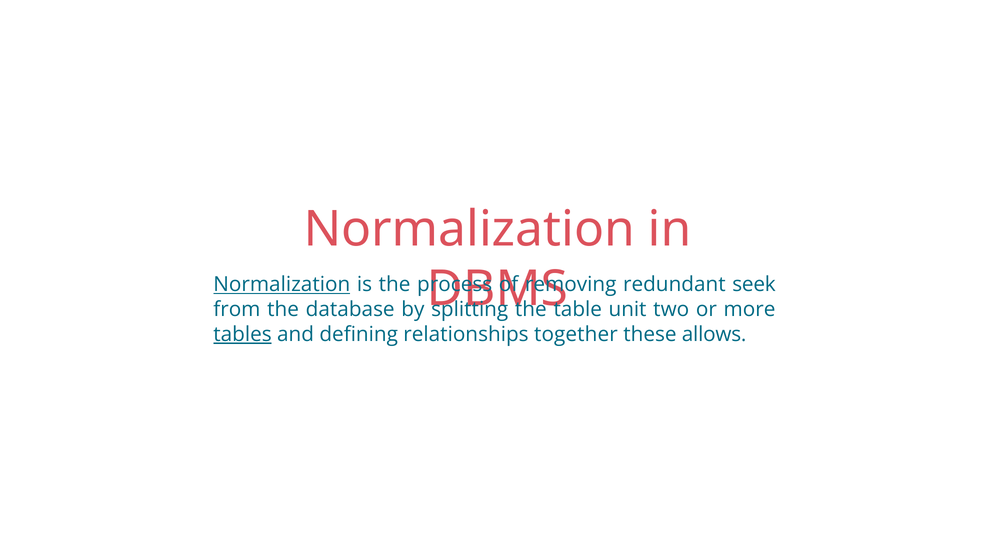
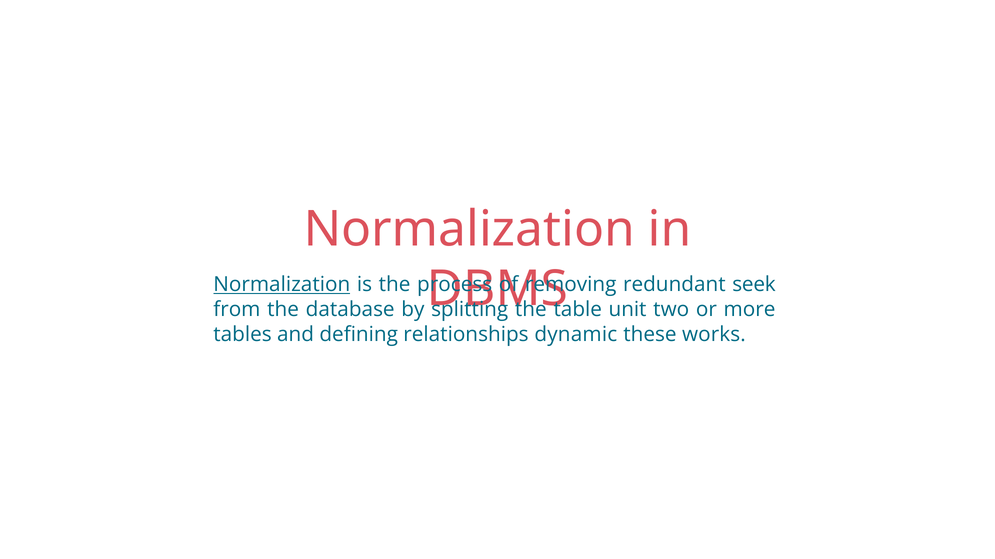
tables underline: present -> none
together: together -> dynamic
allows: allows -> works
